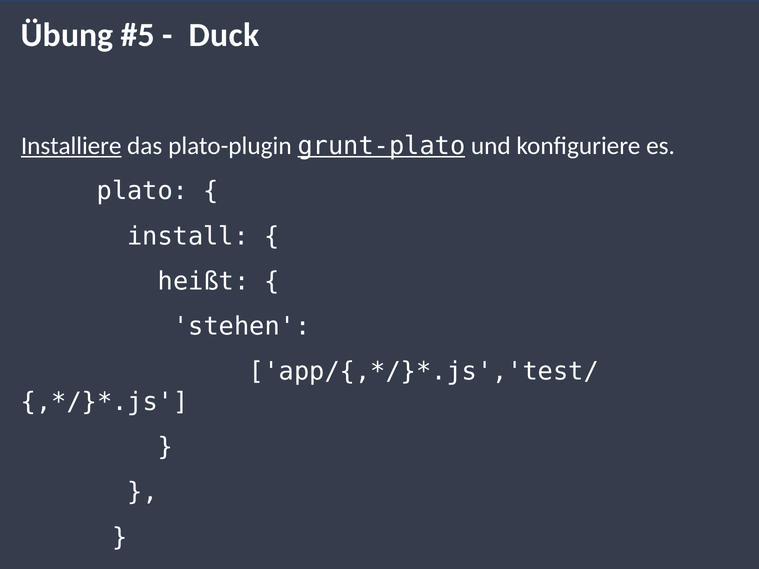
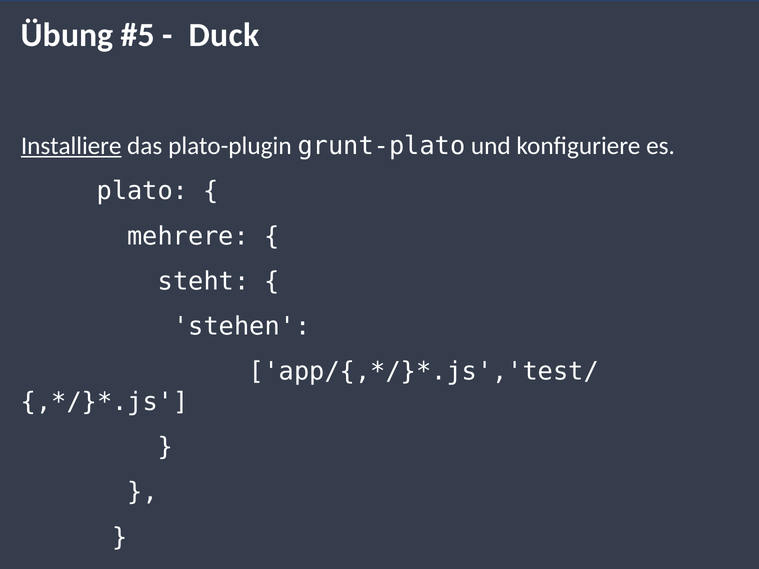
grunt-plato underline: present -> none
install at (188, 236): install -> mehrere
heißt: heißt -> steht
